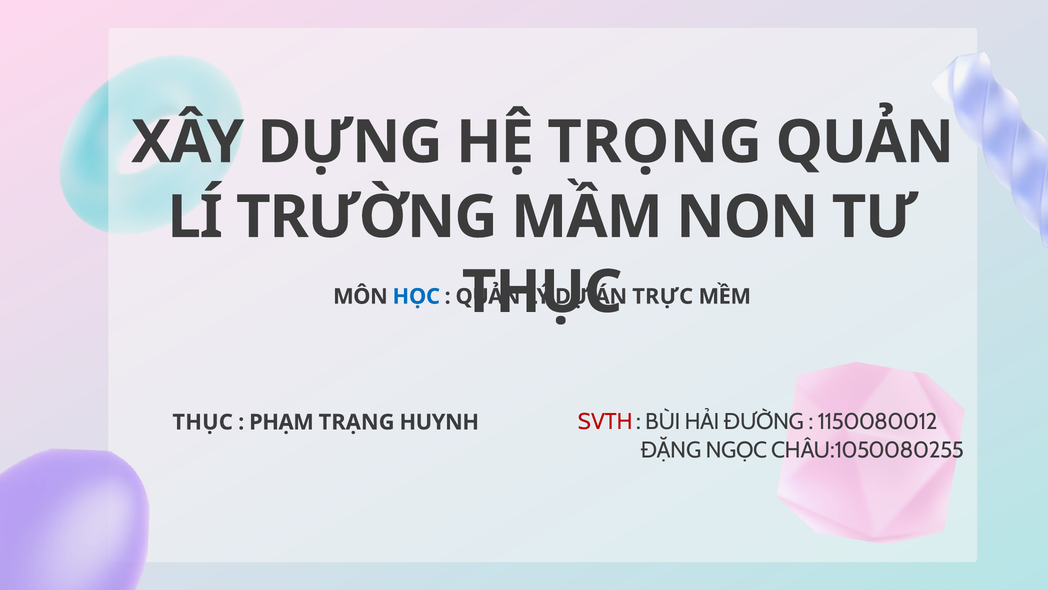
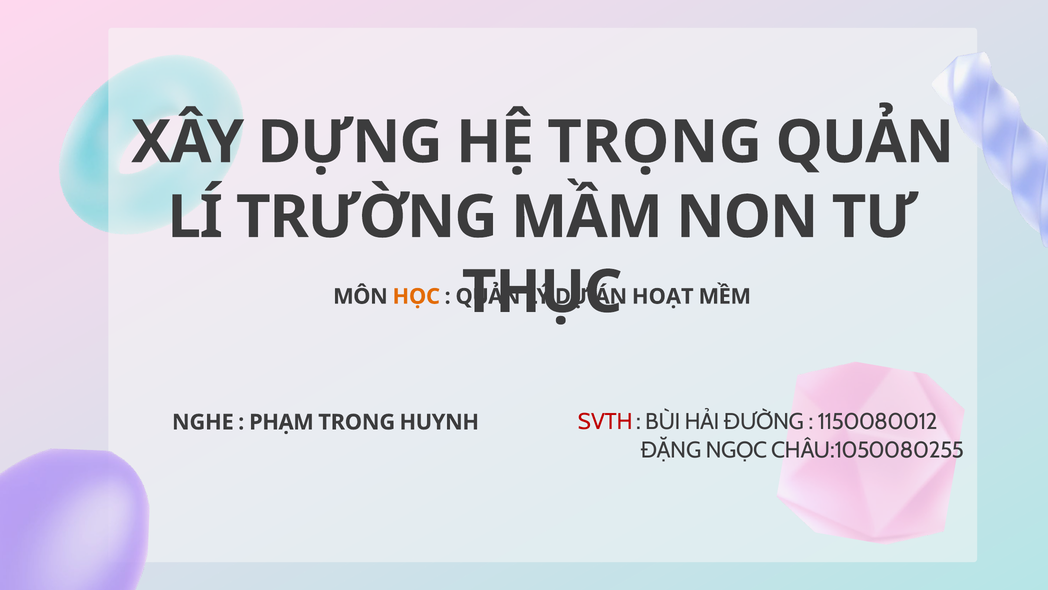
HỌC colour: blue -> orange
TRỰC: TRỰC -> HOẠT
THỤC at (203, 422): THỤC -> NGHE
TRẠNG: TRẠNG -> TRONG
